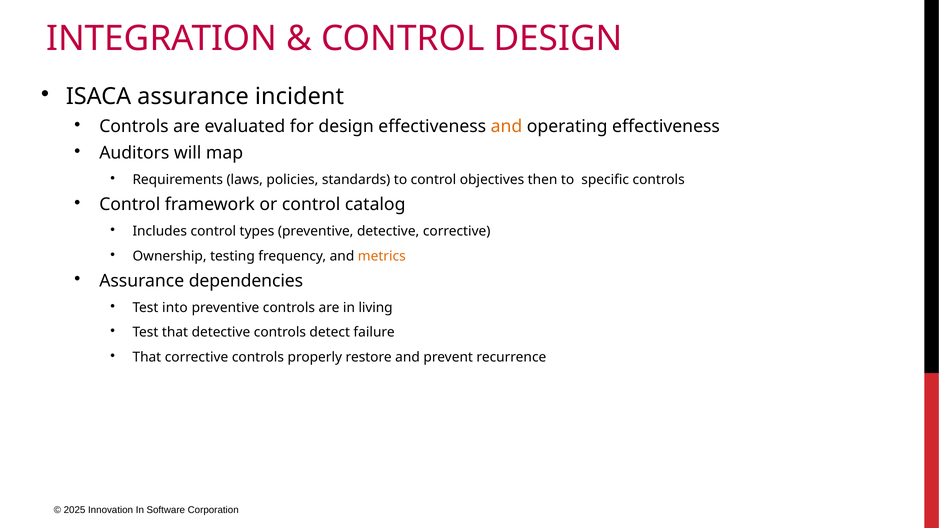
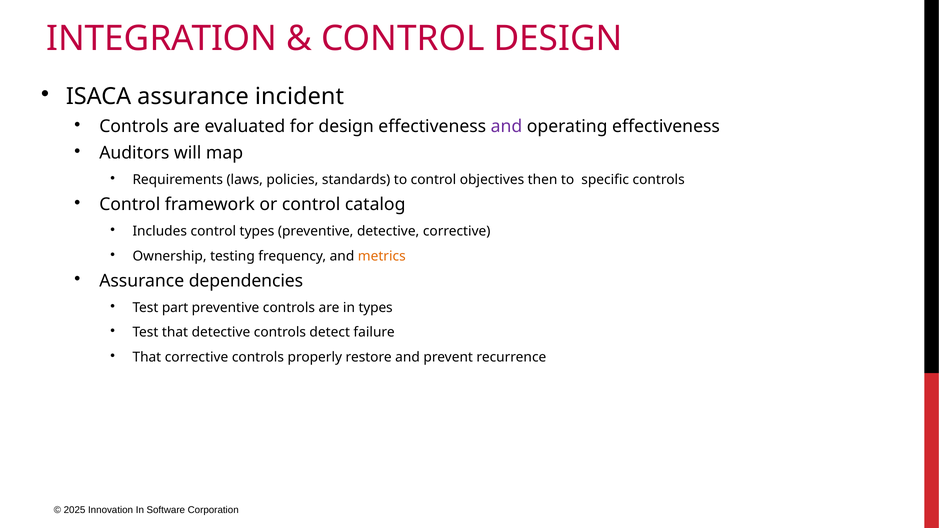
and at (506, 126) colour: orange -> purple
into: into -> part
in living: living -> types
